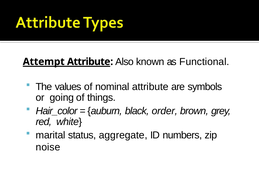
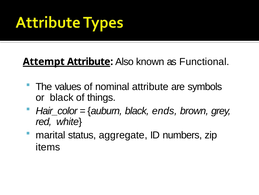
or going: going -> black
order: order -> ends
noise: noise -> items
